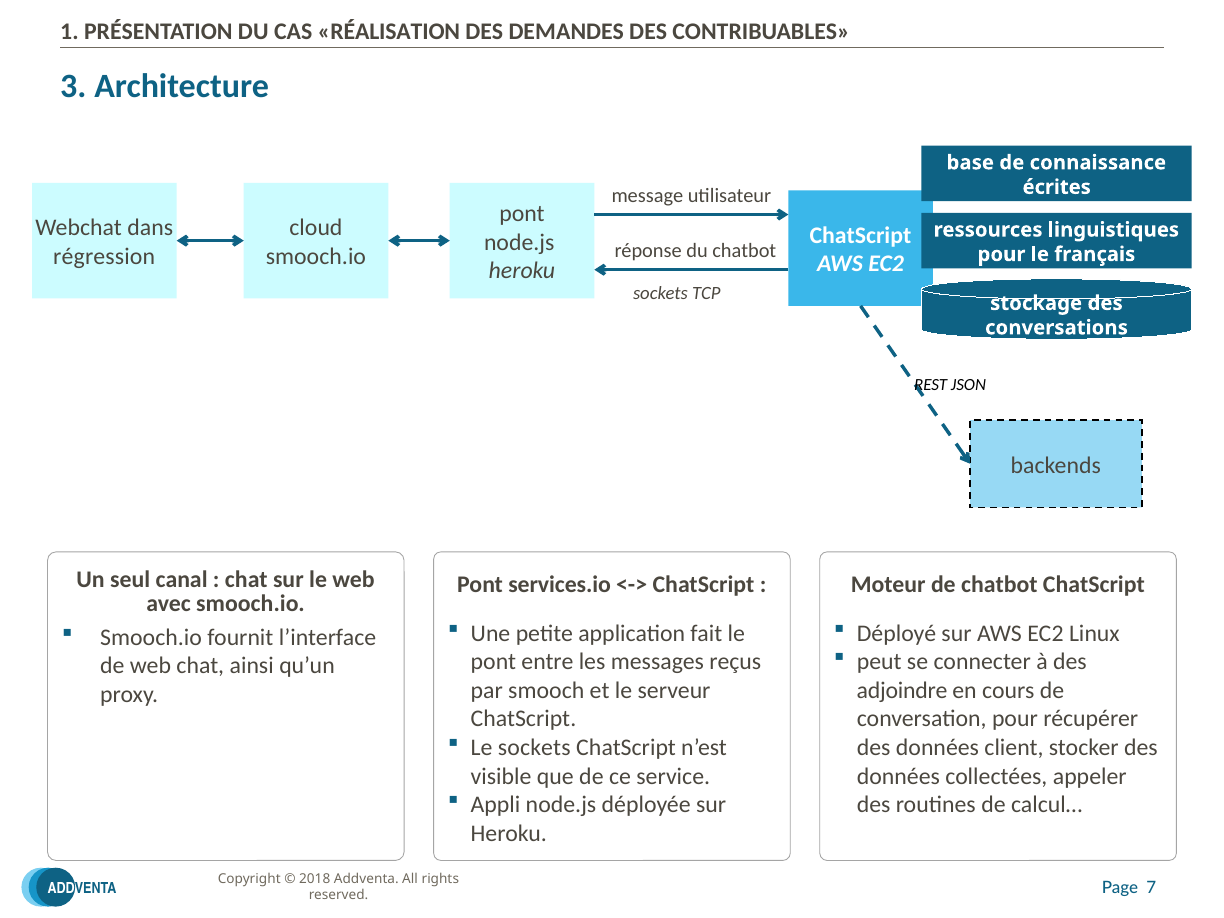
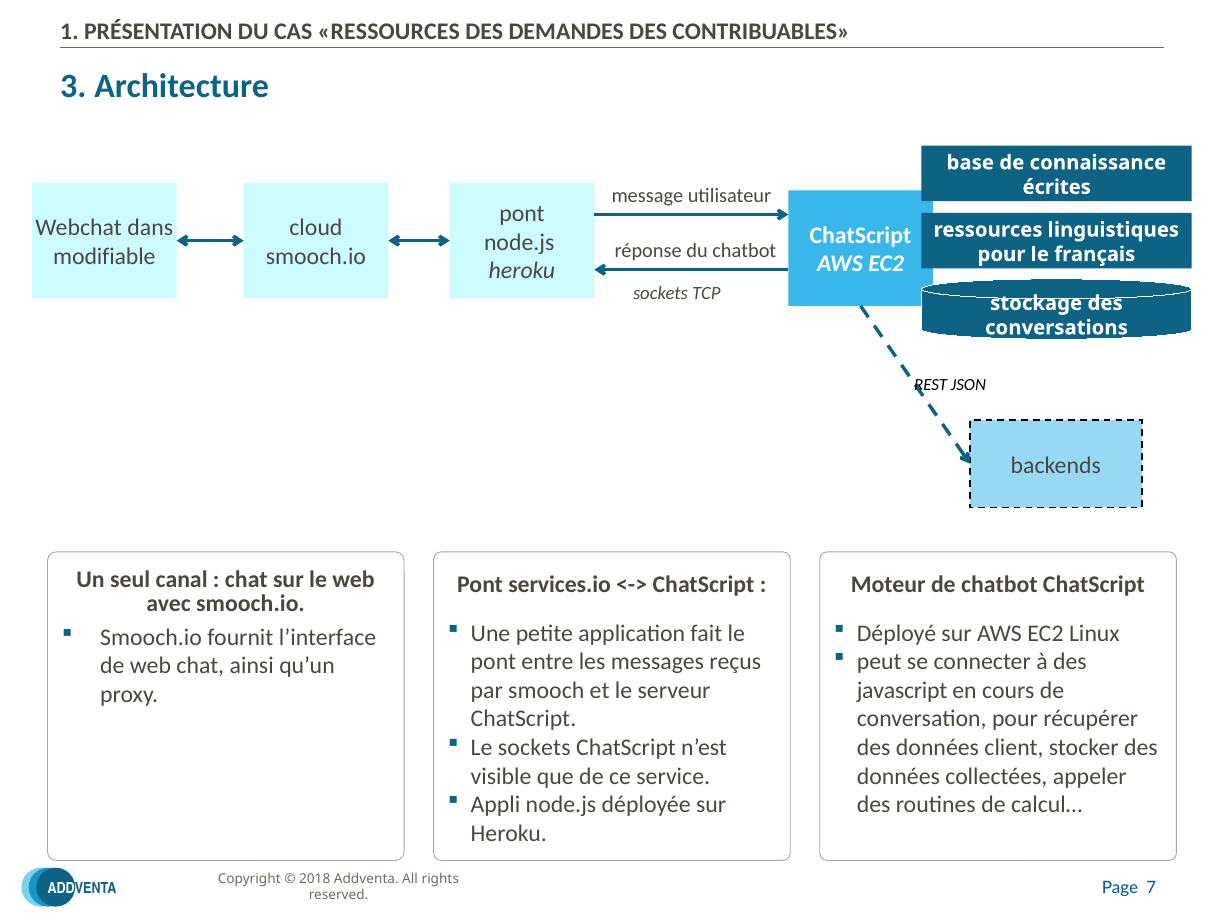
CAS RÉALISATION: RÉALISATION -> RESSOURCES
régression: régression -> modifiable
adjoindre: adjoindre -> javascript
